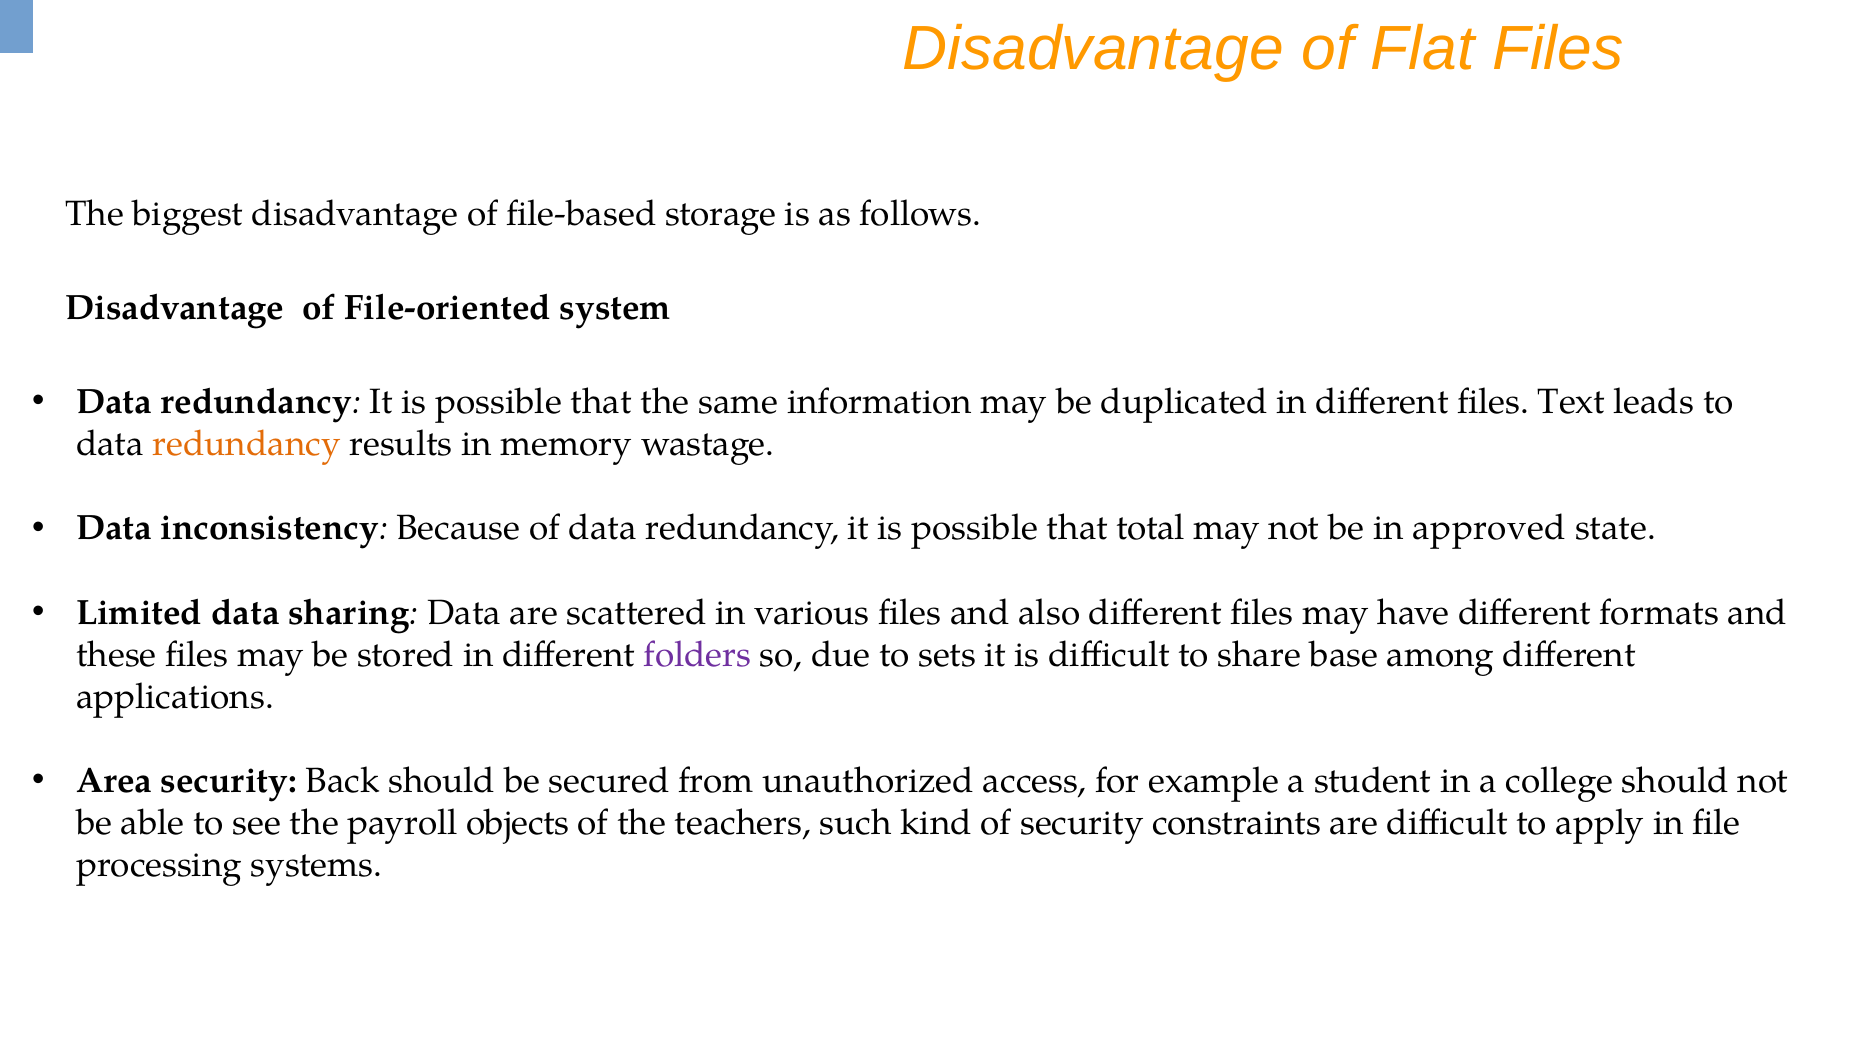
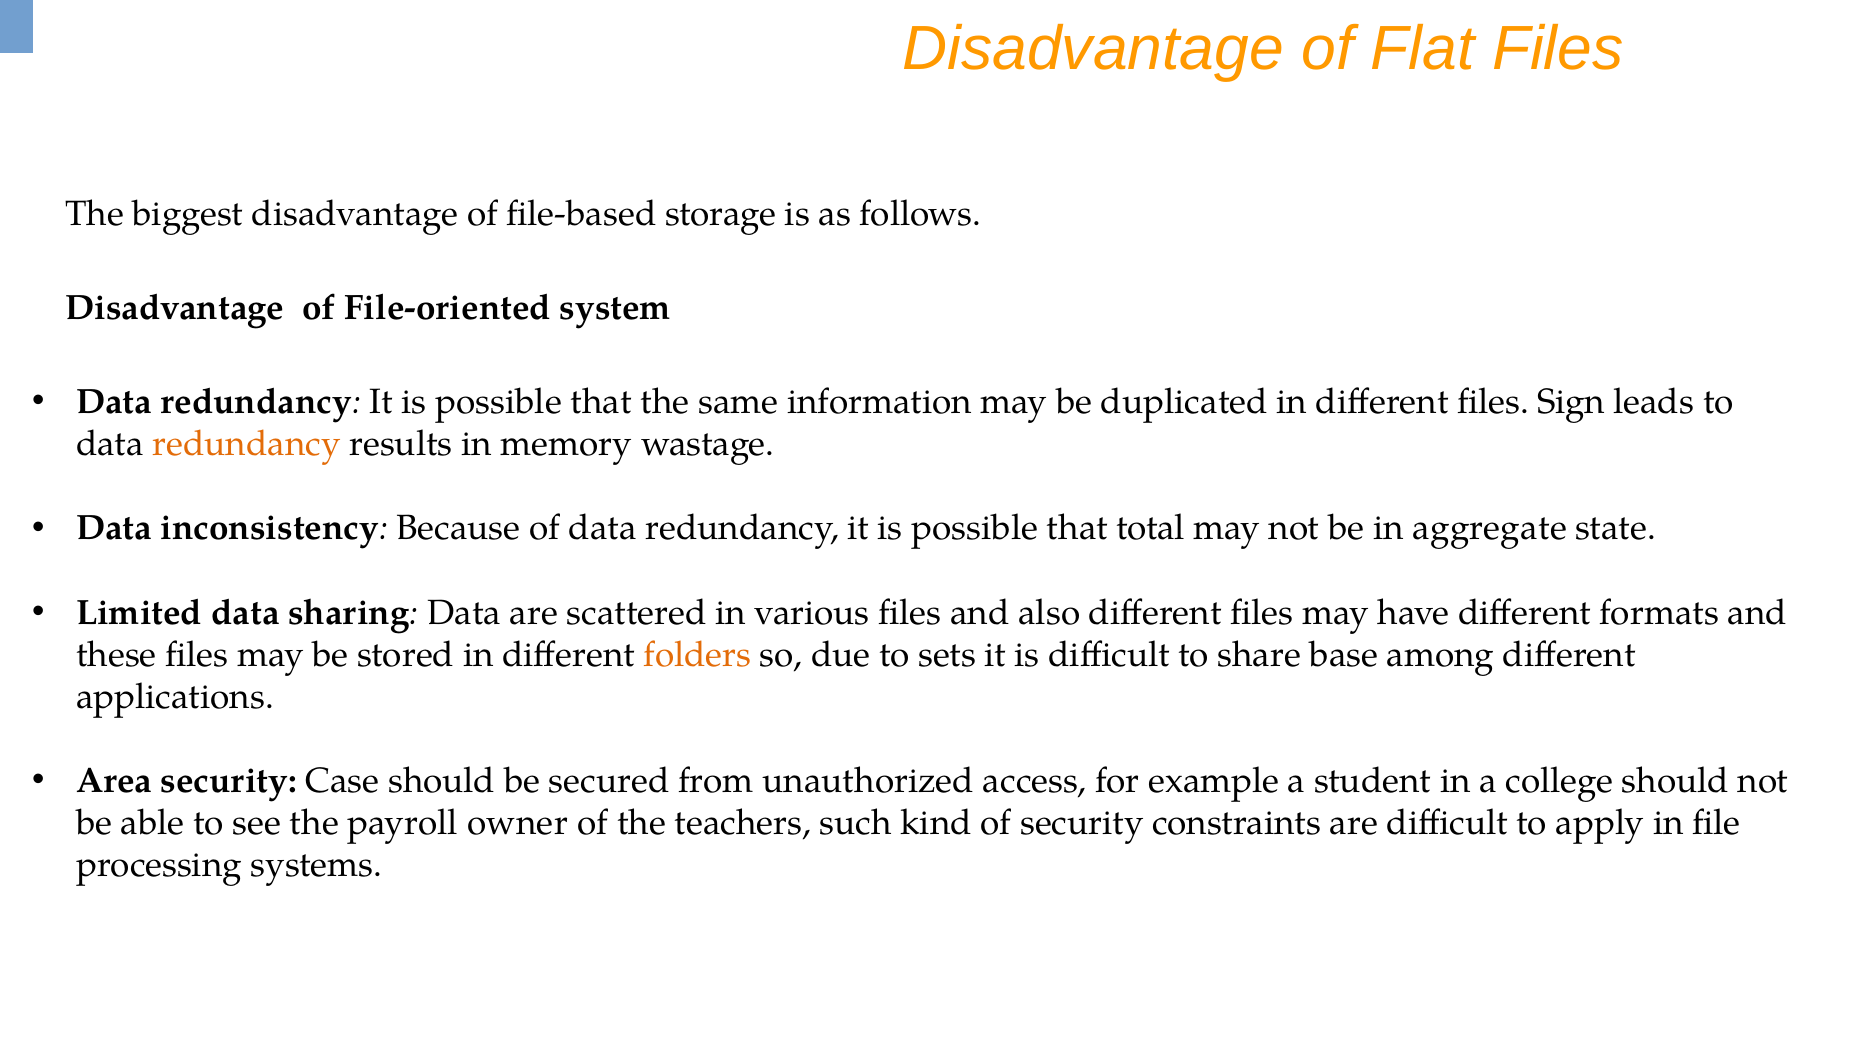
Text: Text -> Sign
approved: approved -> aggregate
folders colour: purple -> orange
Back: Back -> Case
objects: objects -> owner
